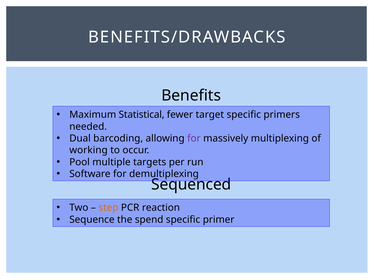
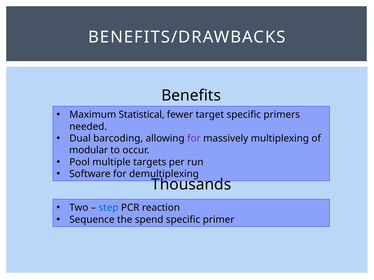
working: working -> modular
Sequenced: Sequenced -> Thousands
step colour: orange -> blue
